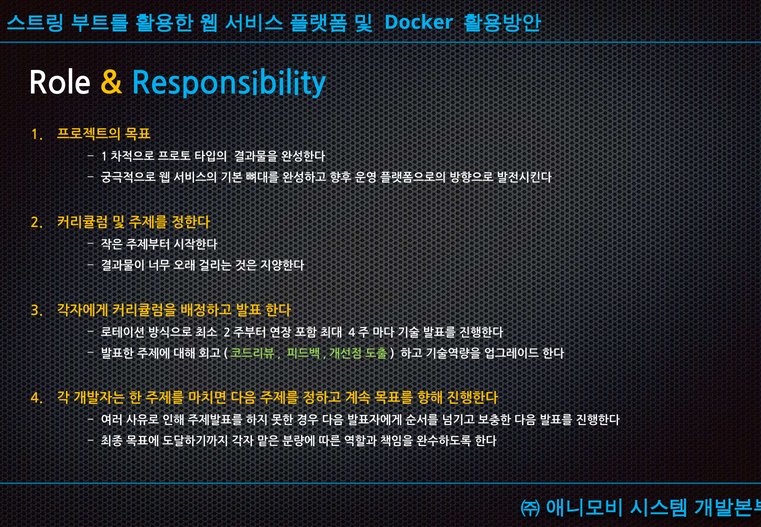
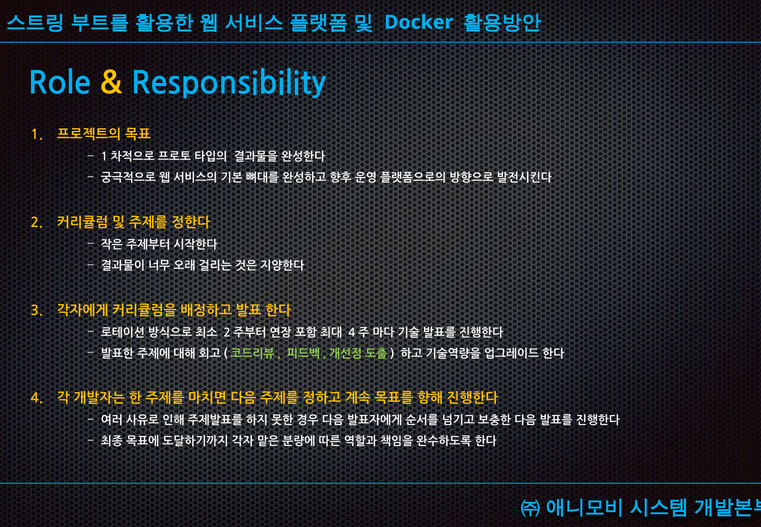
Role colour: white -> light blue
